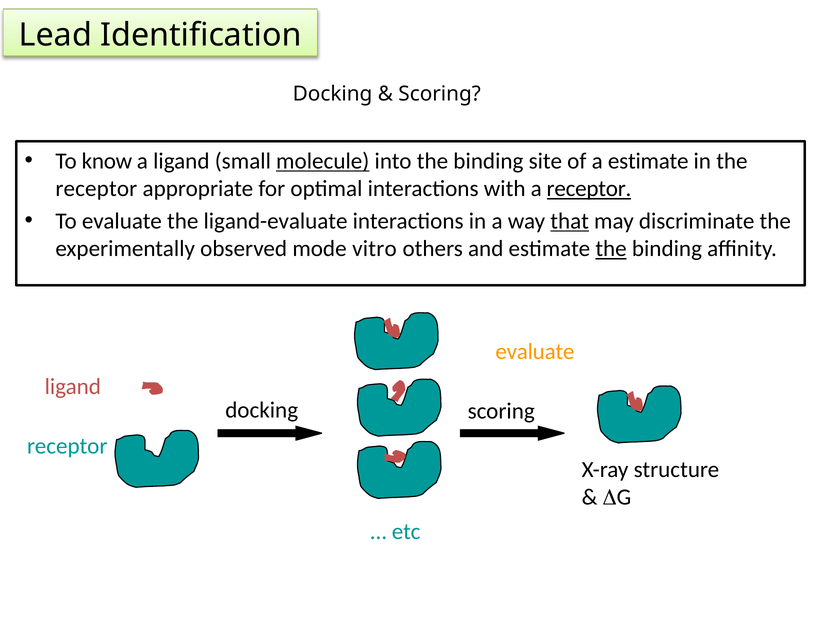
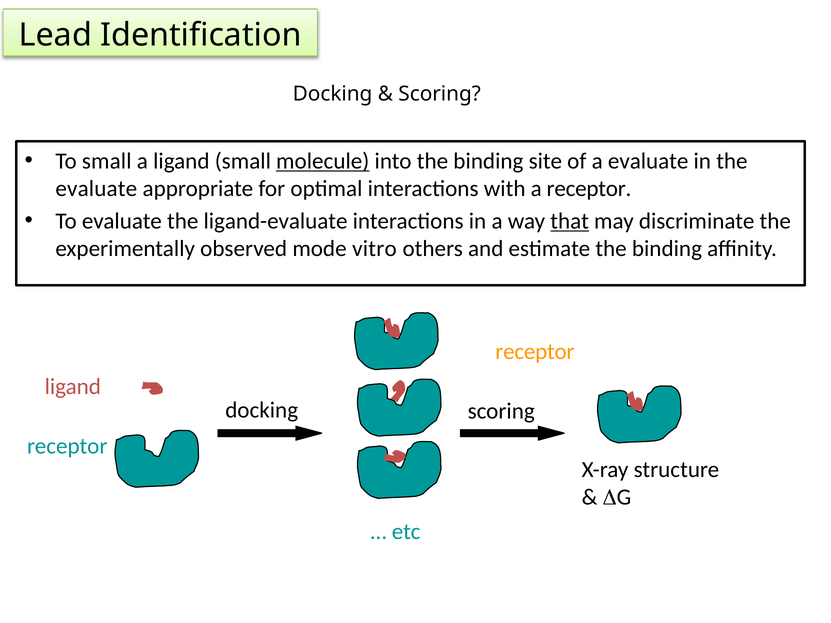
To know: know -> small
a estimate: estimate -> evaluate
receptor at (96, 189): receptor -> evaluate
receptor at (589, 189) underline: present -> none
the at (611, 249) underline: present -> none
evaluate at (535, 352): evaluate -> receptor
